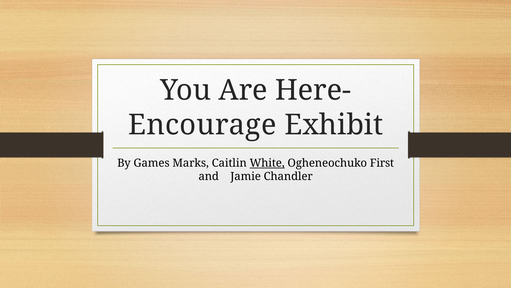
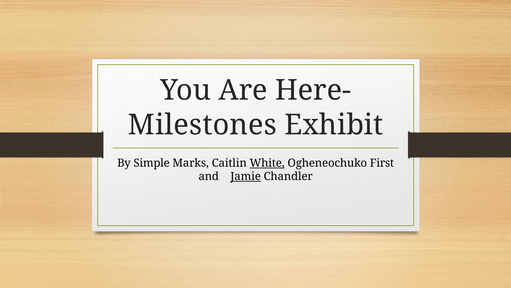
Encourage: Encourage -> Milestones
Games: Games -> Simple
Jamie underline: none -> present
